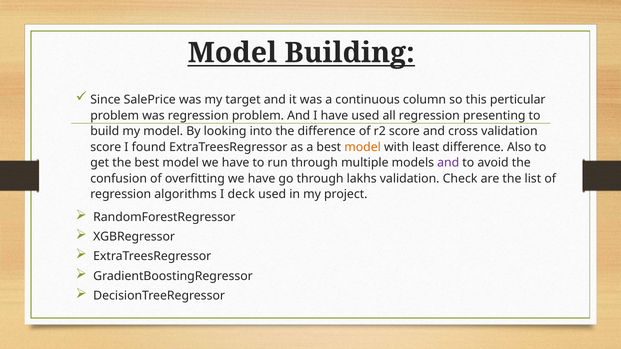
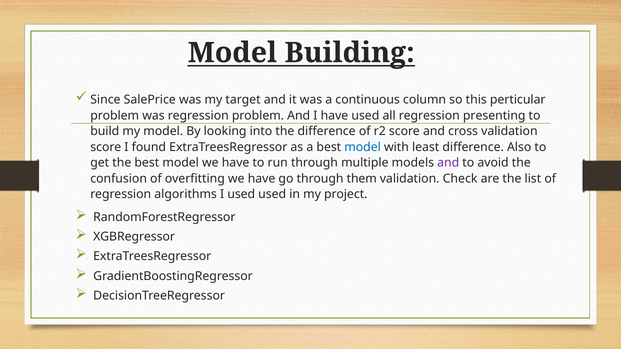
model at (363, 147) colour: orange -> blue
lakhs: lakhs -> them
I deck: deck -> used
